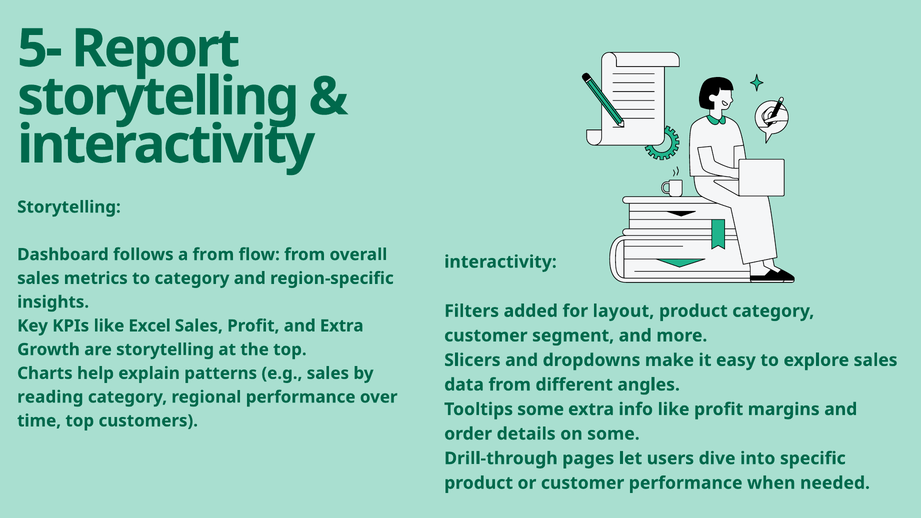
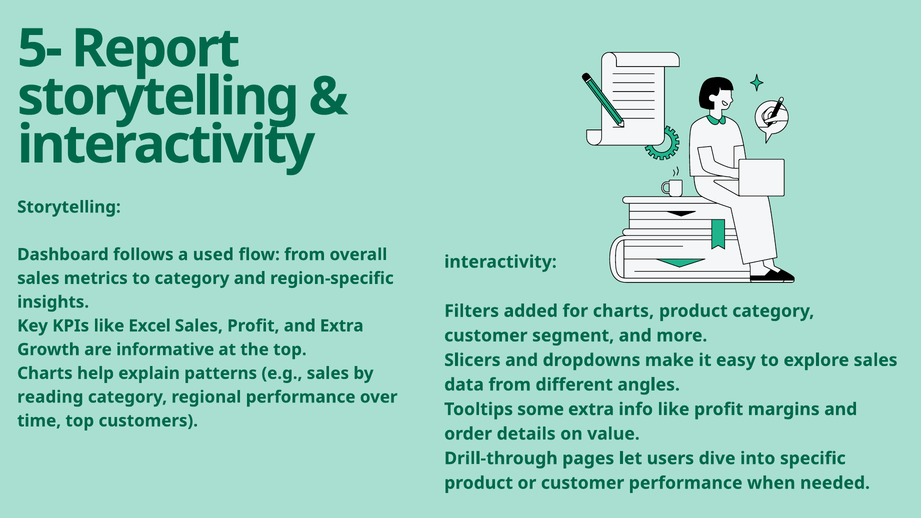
a from: from -> used
for layout: layout -> charts
are storytelling: storytelling -> informative
on some: some -> value
